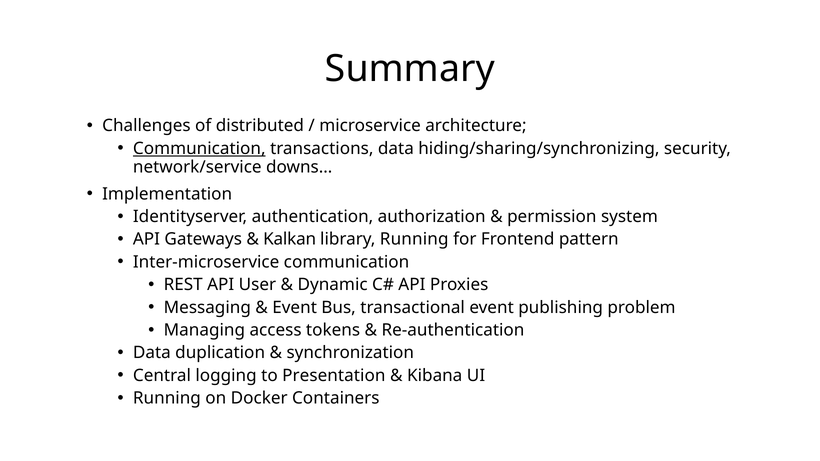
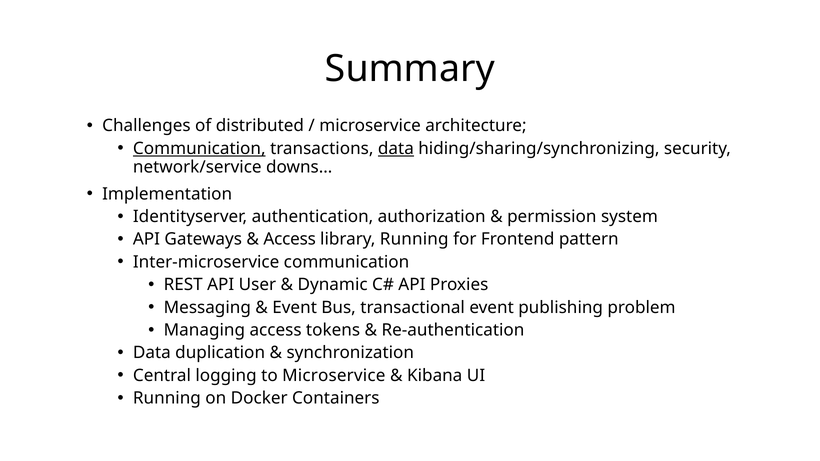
data at (396, 149) underline: none -> present
Kalkan at (290, 239): Kalkan -> Access
to Presentation: Presentation -> Microservice
